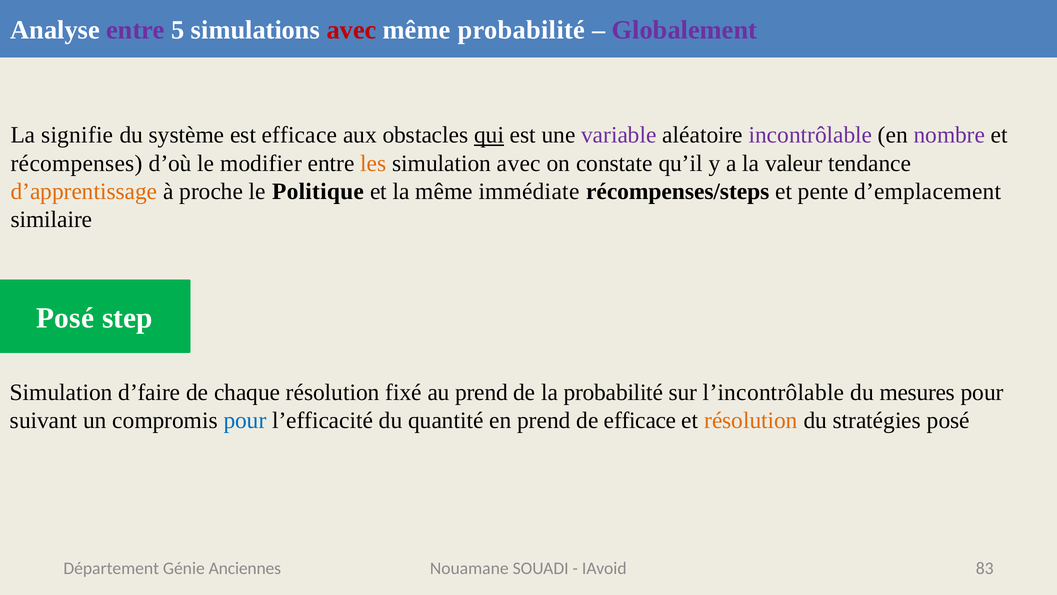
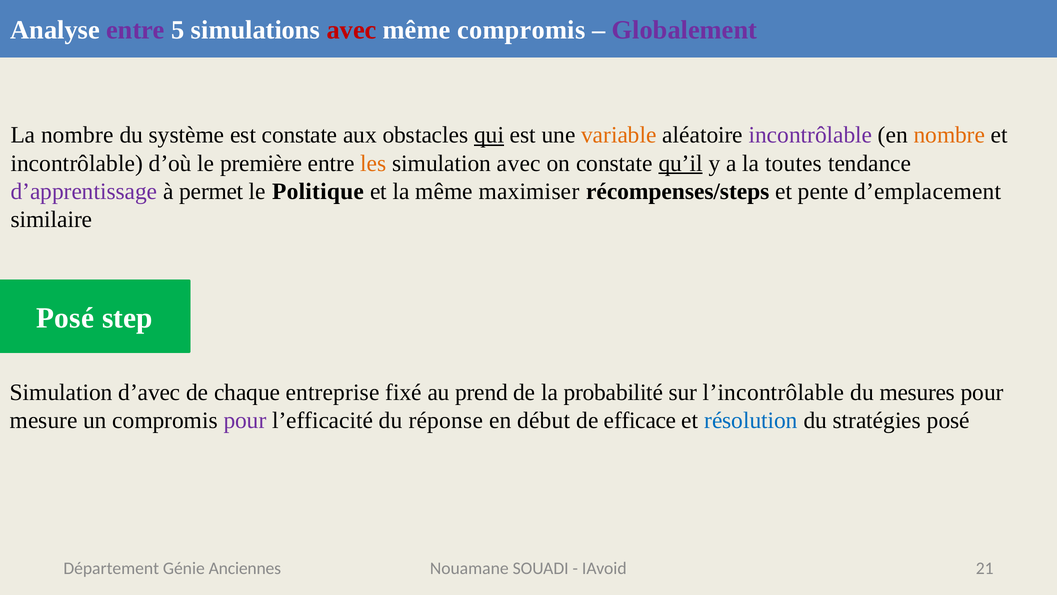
même probabilité: probabilité -> compromis
La signifie: signifie -> nombre
est efficace: efficace -> constate
variable colour: purple -> orange
nombre at (949, 135) colour: purple -> orange
récompenses at (77, 163): récompenses -> incontrôlable
modifier: modifier -> première
qu’il underline: none -> present
valeur: valeur -> toutes
d’apprentissage colour: orange -> purple
proche: proche -> permet
immédiate: immédiate -> maximiser
d’faire: d’faire -> d’avec
chaque résolution: résolution -> entreprise
suivant: suivant -> mesure
pour at (245, 420) colour: blue -> purple
quantité: quantité -> réponse
en prend: prend -> début
résolution at (751, 420) colour: orange -> blue
83: 83 -> 21
